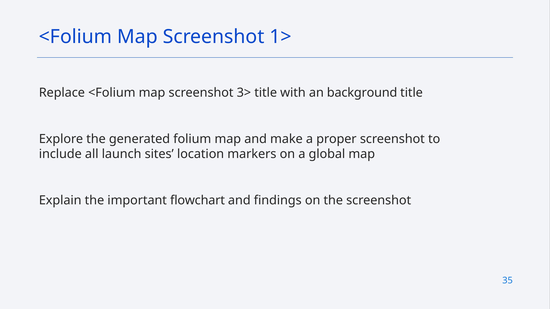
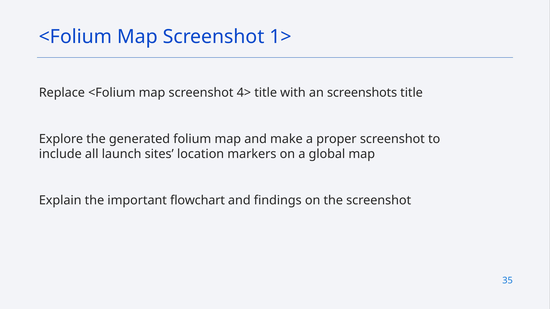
3>: 3> -> 4>
background: background -> screenshots
